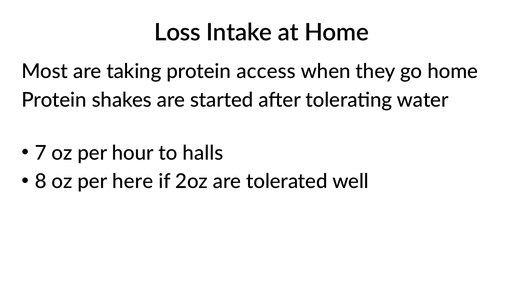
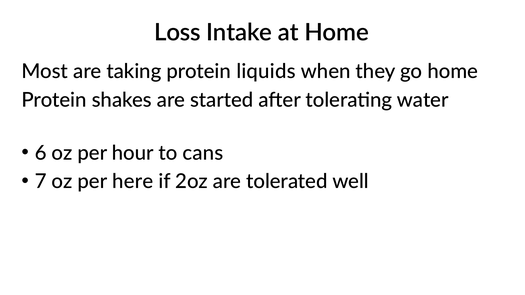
access: access -> liquids
7: 7 -> 6
halls: halls -> cans
8: 8 -> 7
